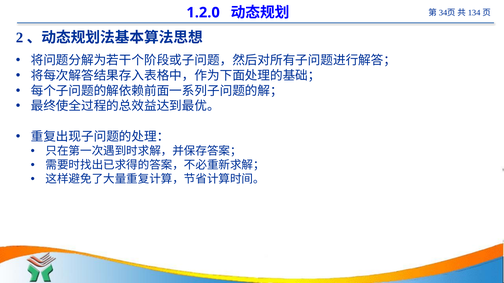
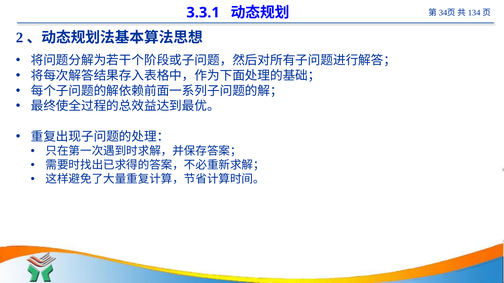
1.2.0: 1.2.0 -> 3.3.1
